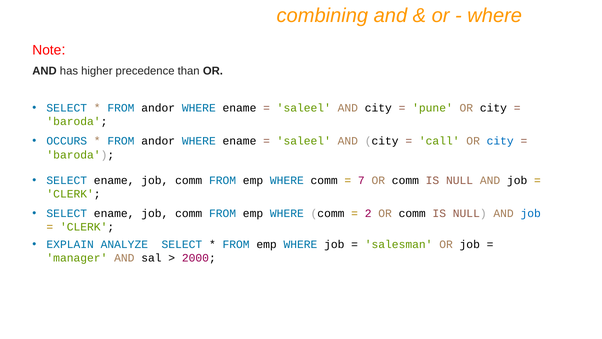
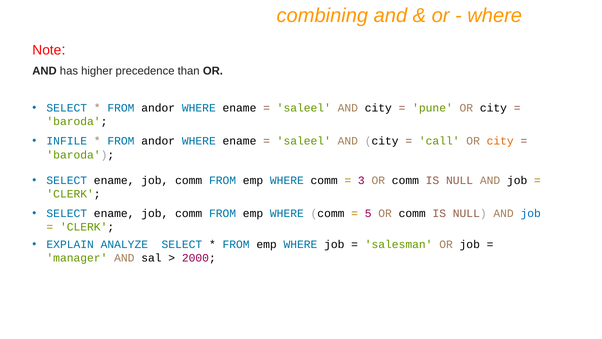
OCCURS: OCCURS -> INFILE
city at (500, 141) colour: blue -> orange
7: 7 -> 3
2: 2 -> 5
